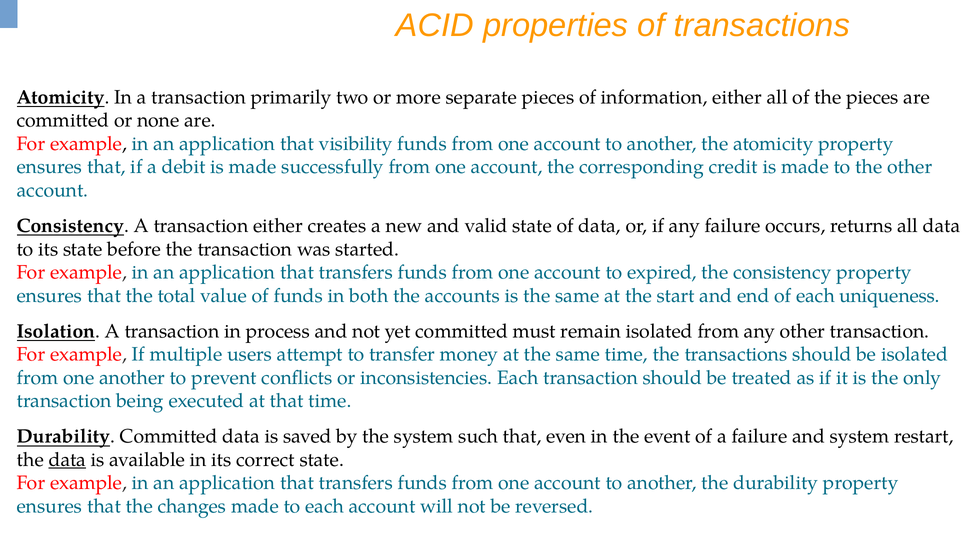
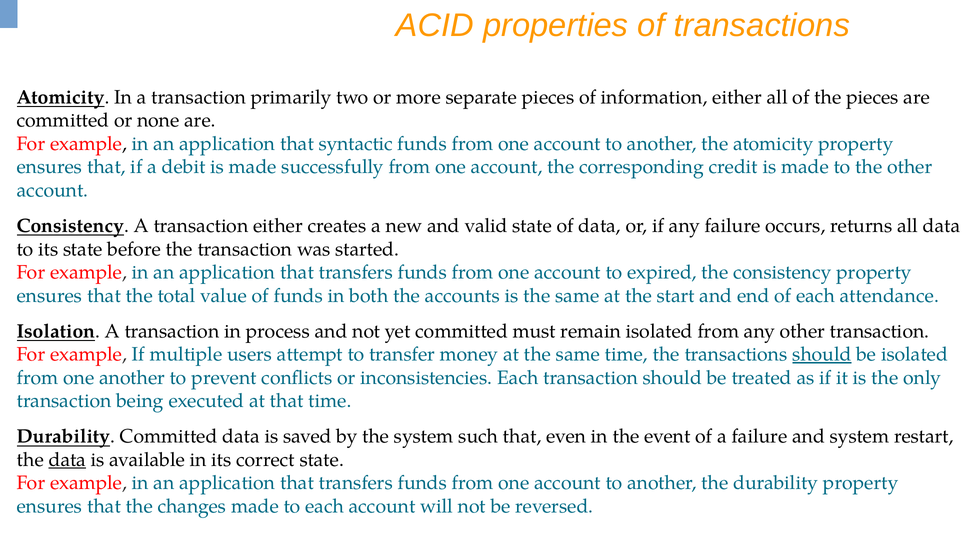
visibility: visibility -> syntactic
uniqueness: uniqueness -> attendance
should at (822, 355) underline: none -> present
